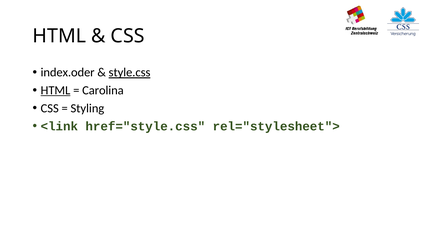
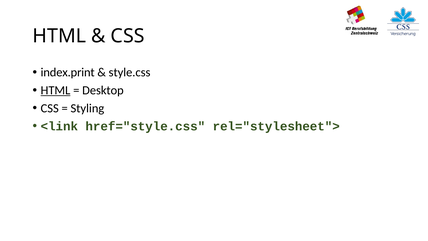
index.oder: index.oder -> index.print
style.css underline: present -> none
Carolina: Carolina -> Desktop
